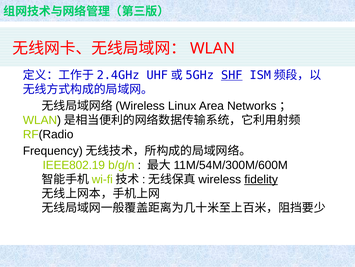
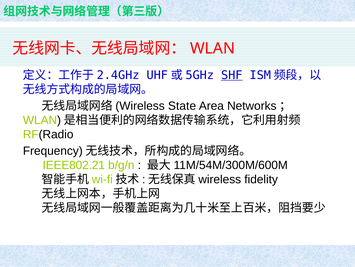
Linux: Linux -> State
IEEE802.19: IEEE802.19 -> IEEE802.21
fidelity underline: present -> none
